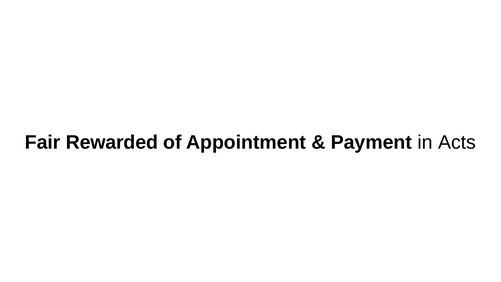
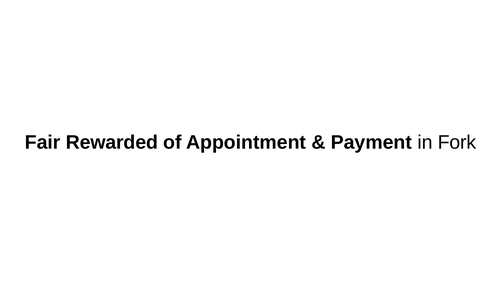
Acts: Acts -> Fork
